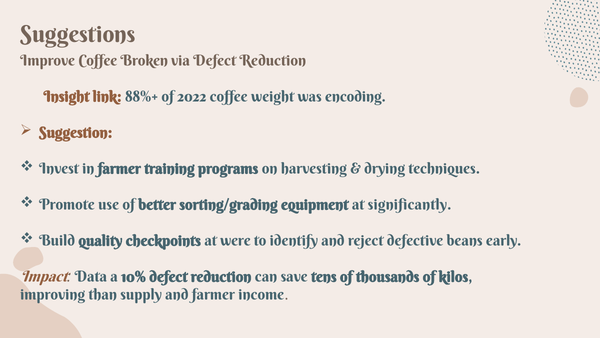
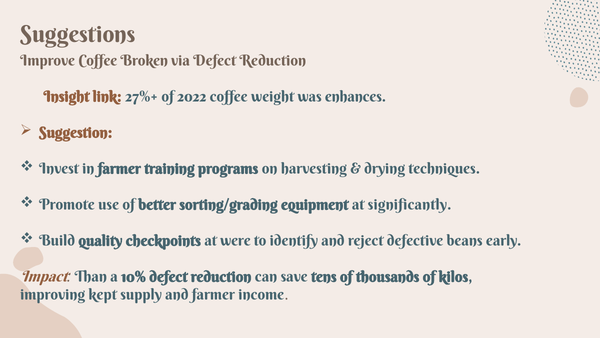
88%+: 88%+ -> 27%+
encoding: encoding -> enhances
Data: Data -> Than
than: than -> kept
